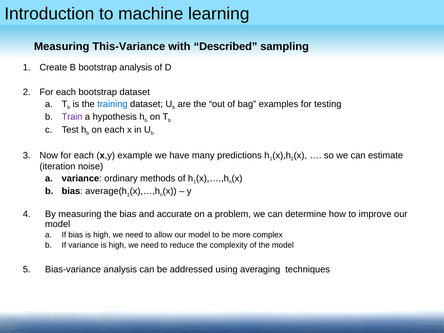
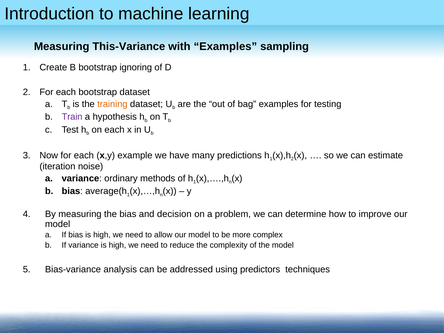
with Described: Described -> Examples
bootstrap analysis: analysis -> ignoring
training colour: blue -> orange
accurate: accurate -> decision
averaging: averaging -> predictors
